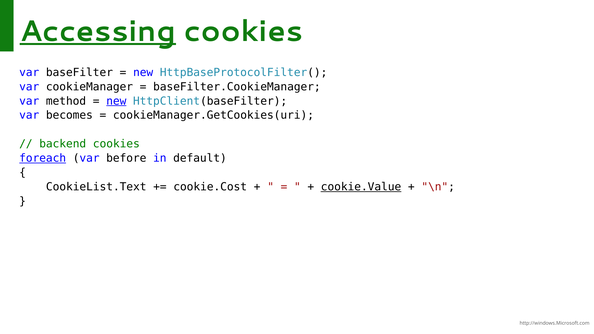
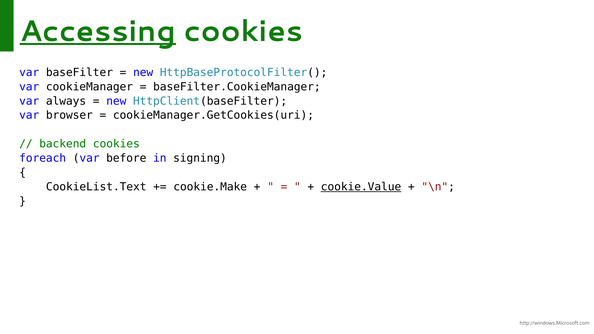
method: method -> always
new at (116, 101) underline: present -> none
becomes: becomes -> browser
foreach underline: present -> none
default: default -> signing
cookie.Cost: cookie.Cost -> cookie.Make
